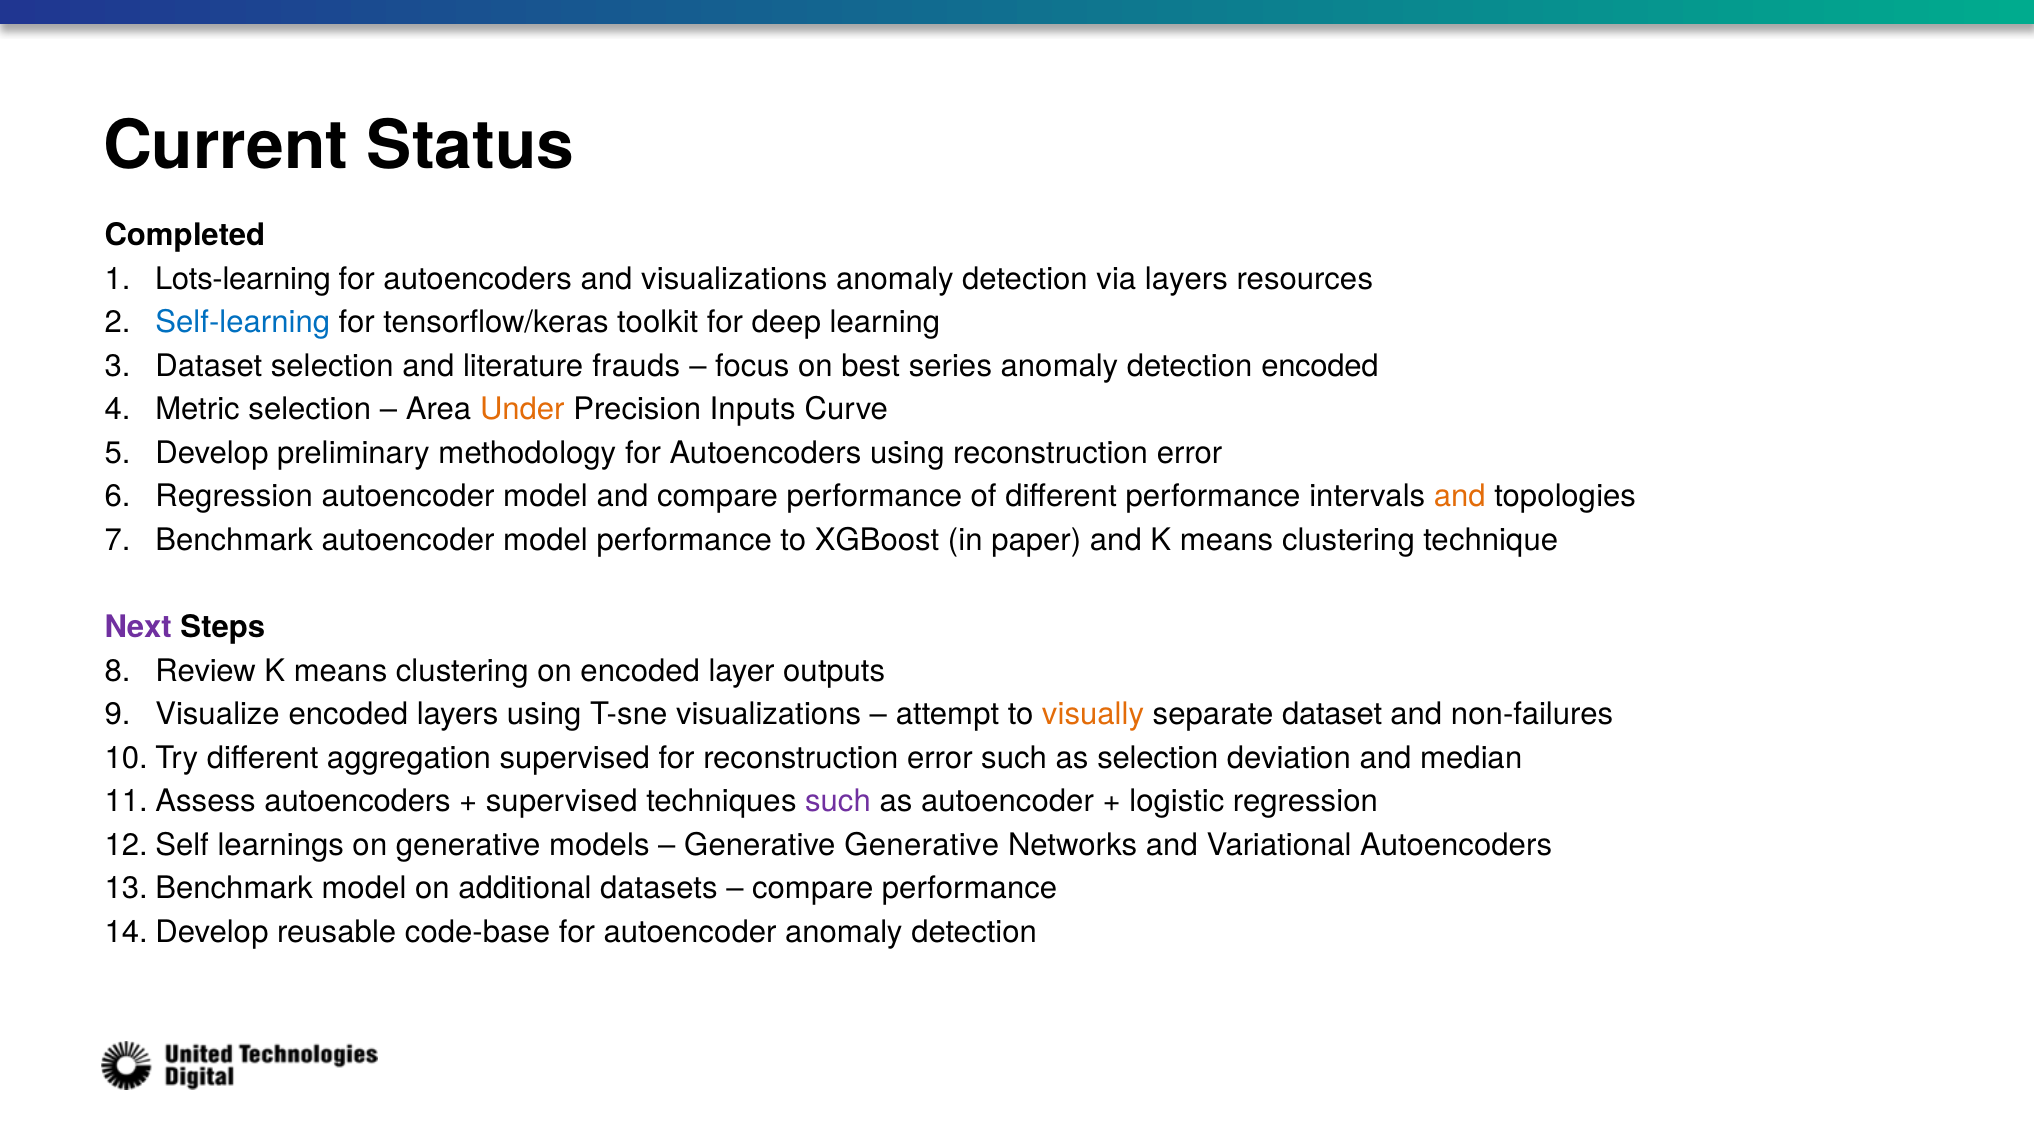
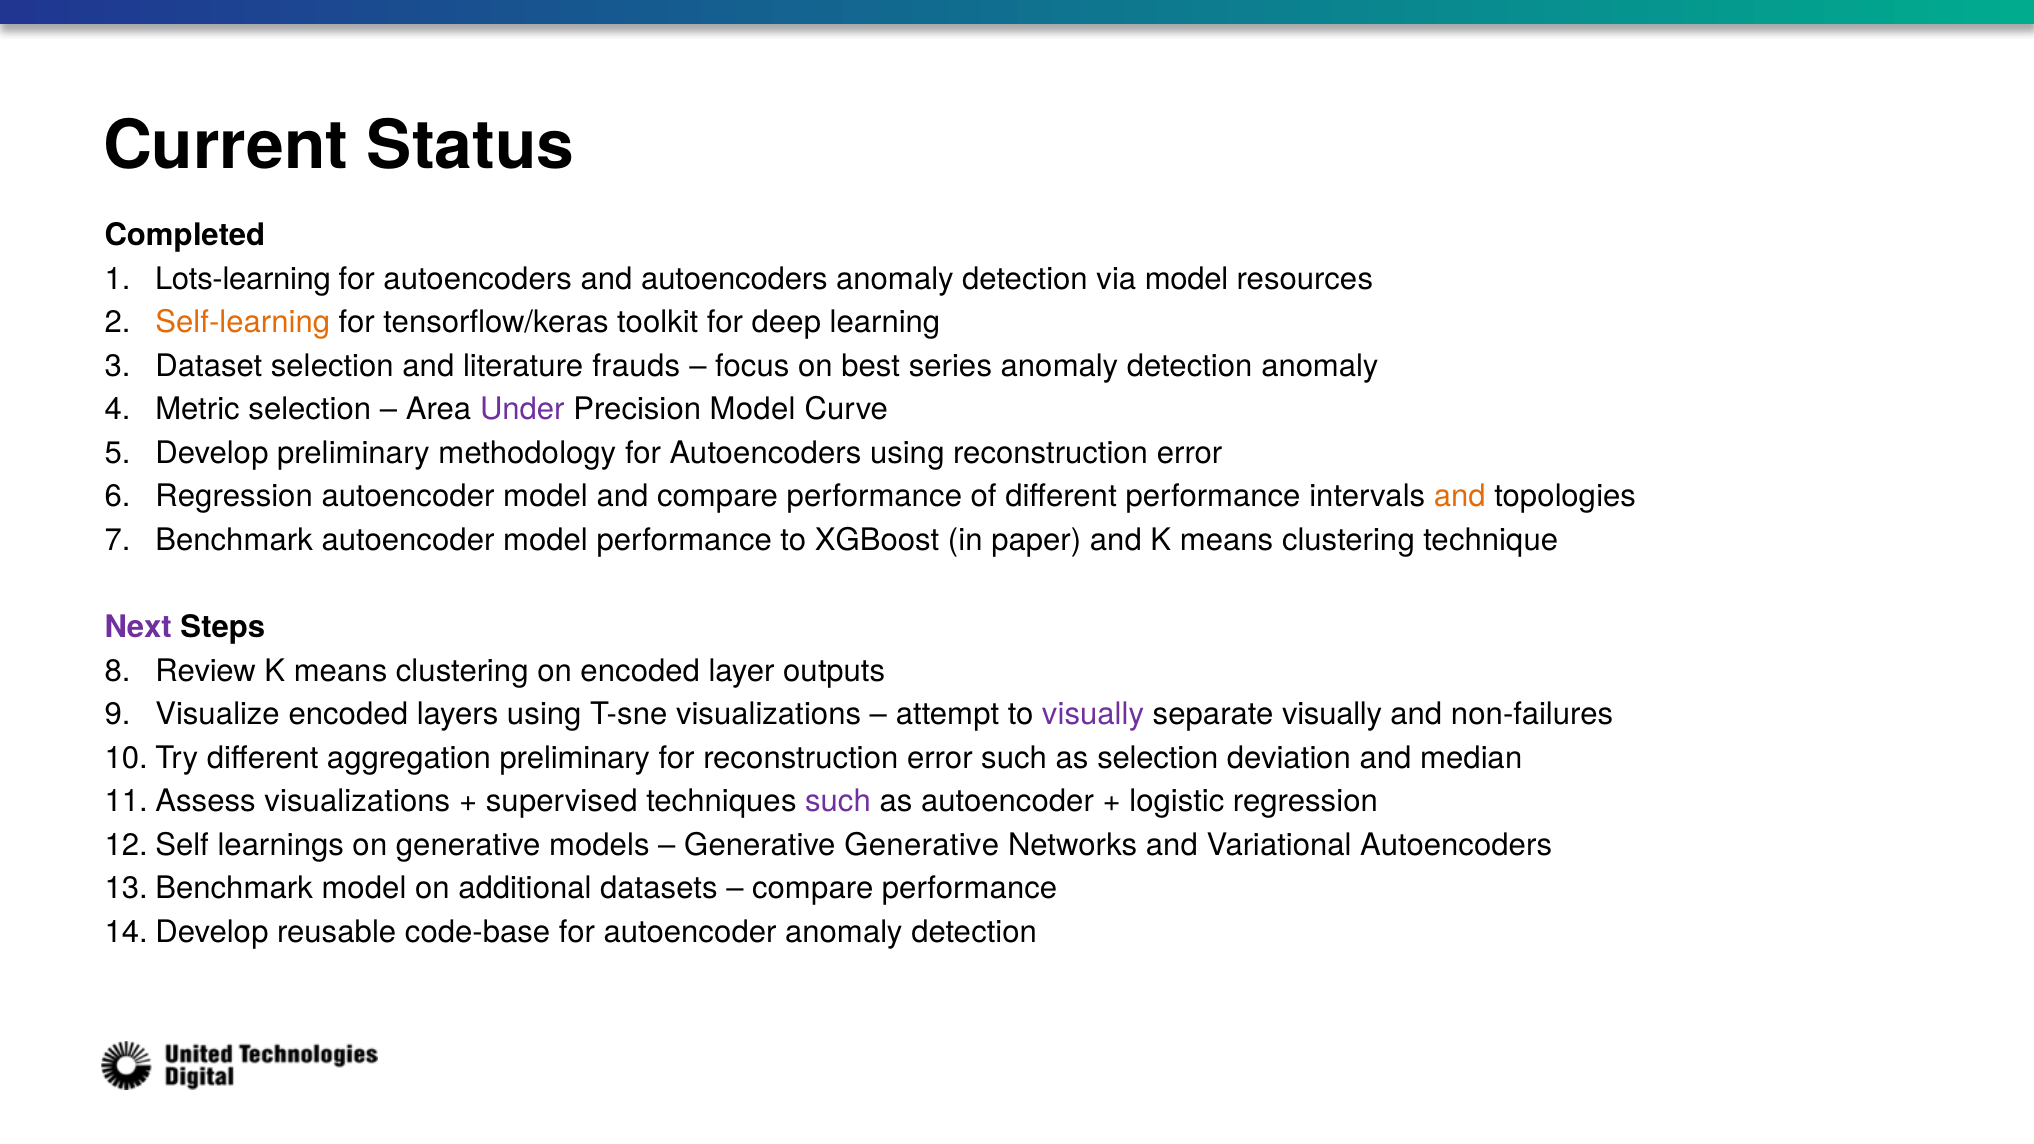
and visualizations: visualizations -> autoencoders
via layers: layers -> model
Self-learning colour: blue -> orange
detection encoded: encoded -> anomaly
Under colour: orange -> purple
Precision Inputs: Inputs -> Model
visually at (1093, 714) colour: orange -> purple
separate dataset: dataset -> visually
aggregation supervised: supervised -> preliminary
autoencoders at (357, 802): autoencoders -> visualizations
